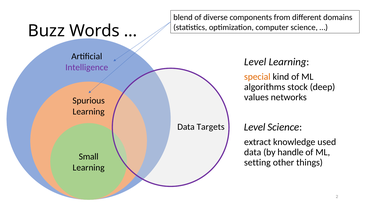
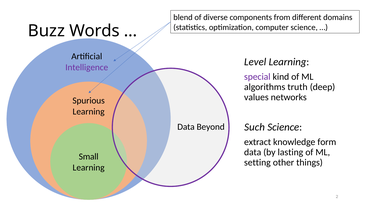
special colour: orange -> purple
stock: stock -> truth
Level at (255, 127): Level -> Such
Targets: Targets -> Beyond
used: used -> form
handle: handle -> lasting
